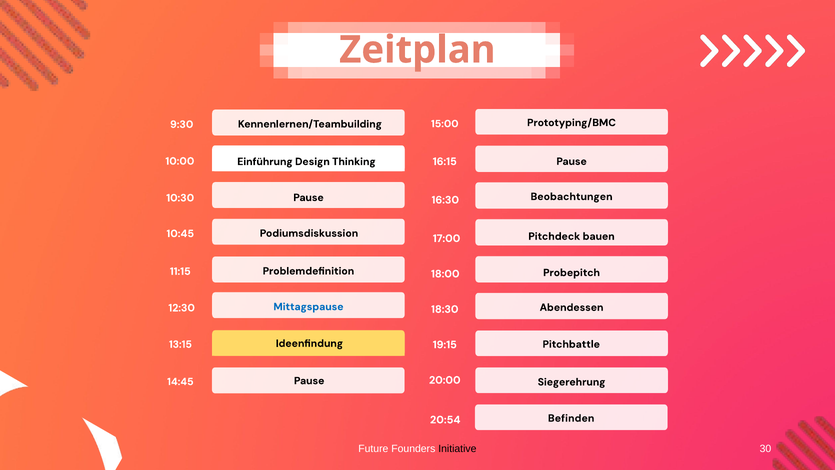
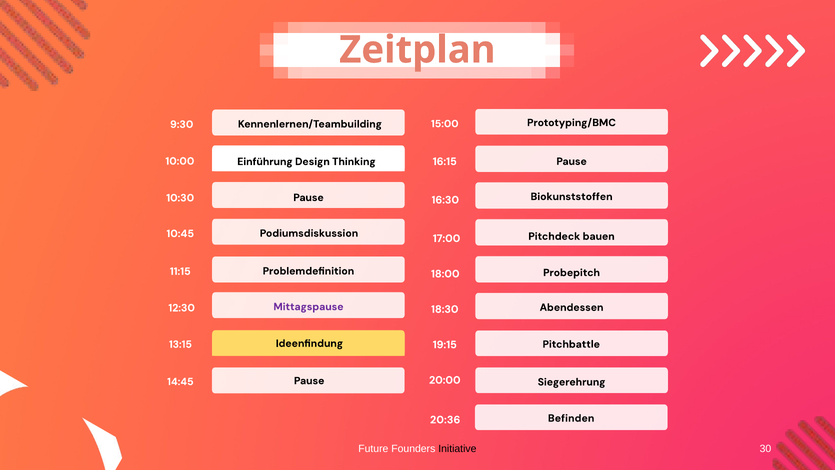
Beobachtungen: Beobachtungen -> Biokunststoffen
Mittagspause colour: blue -> purple
20:54: 20:54 -> 20:36
